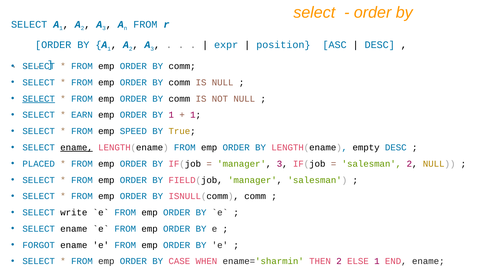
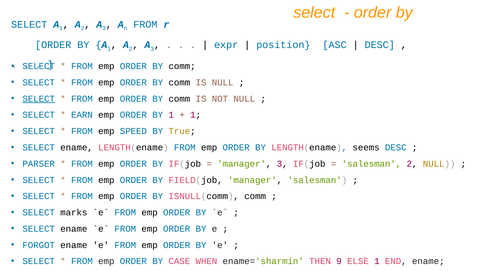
ename at (77, 147) underline: present -> none
empty: empty -> seems
PLACED: PLACED -> PARSER
write: write -> marks
THEN 2: 2 -> 9
